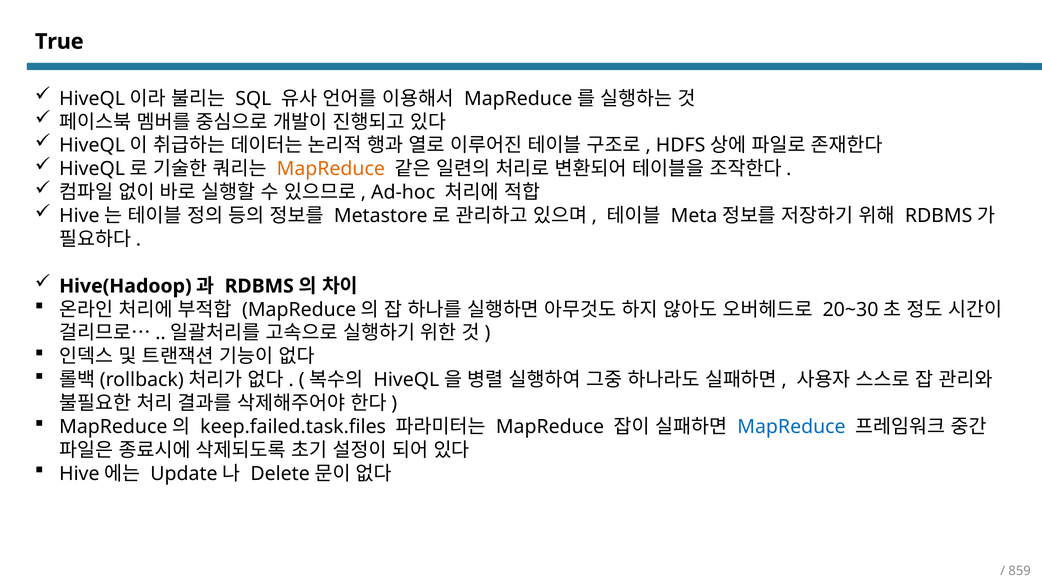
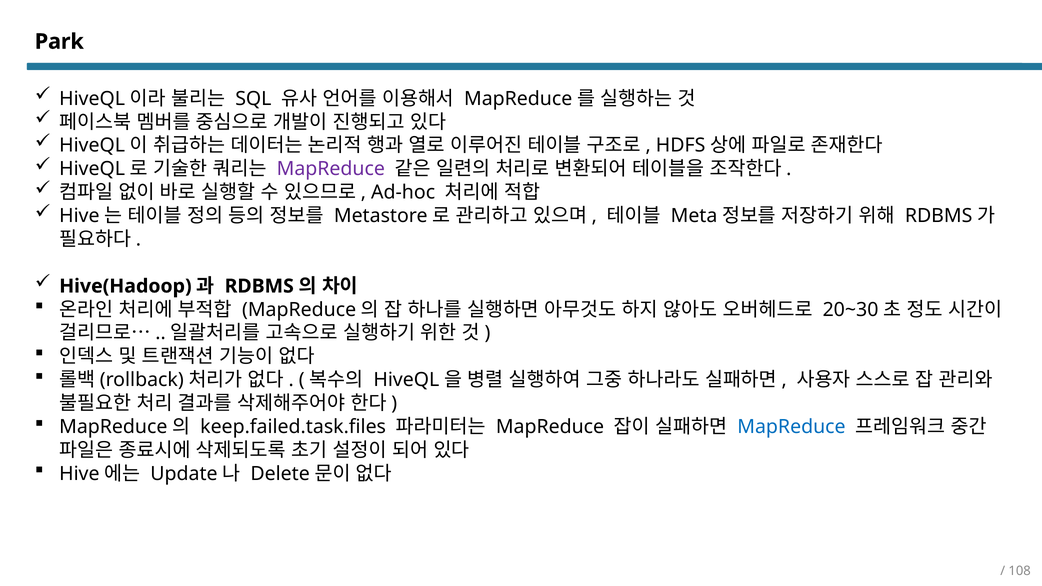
True: True -> Park
MapReduce at (331, 169) colour: orange -> purple
859: 859 -> 108
